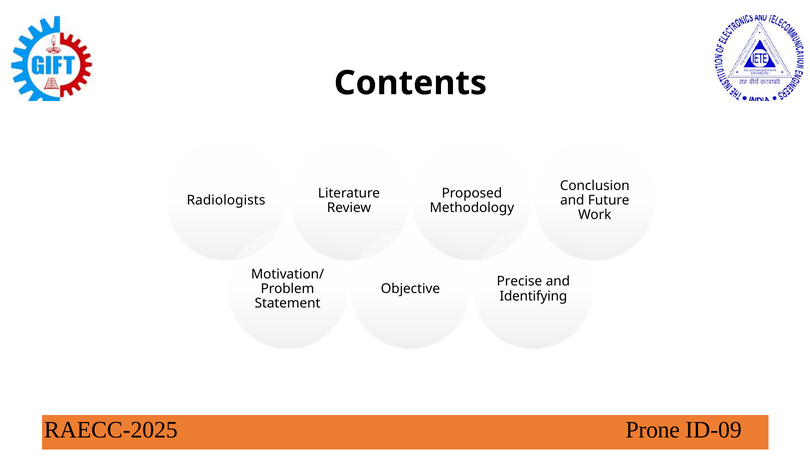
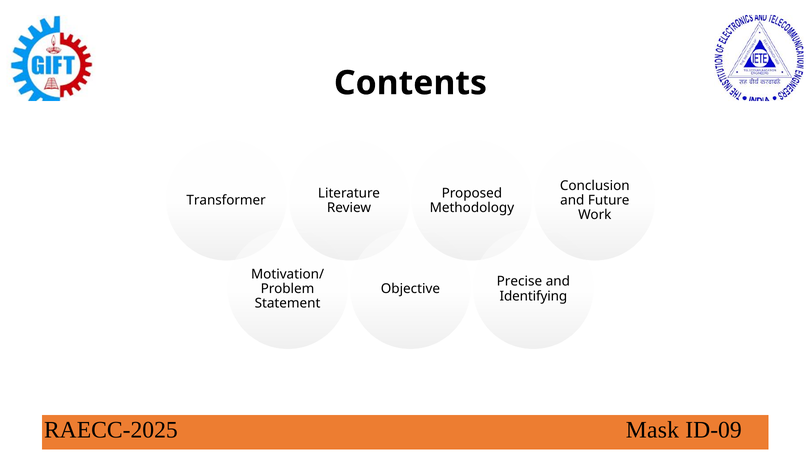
Radiologists: Radiologists -> Transformer
Prone: Prone -> Mask
